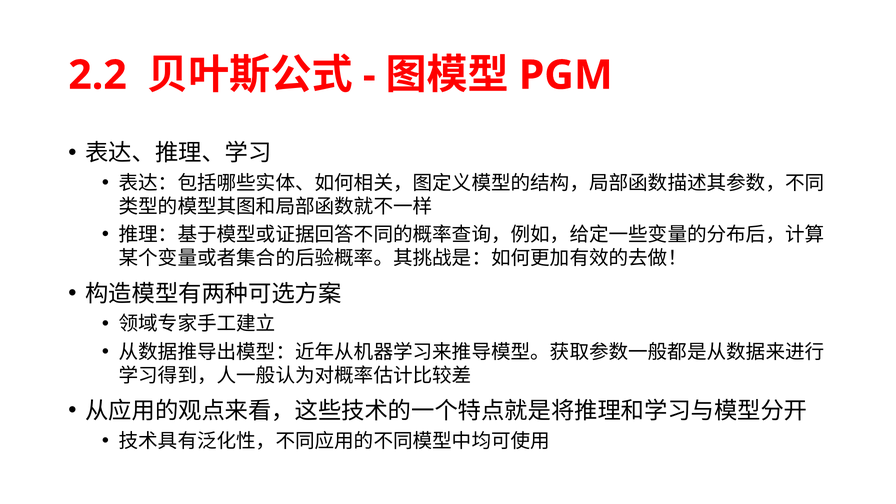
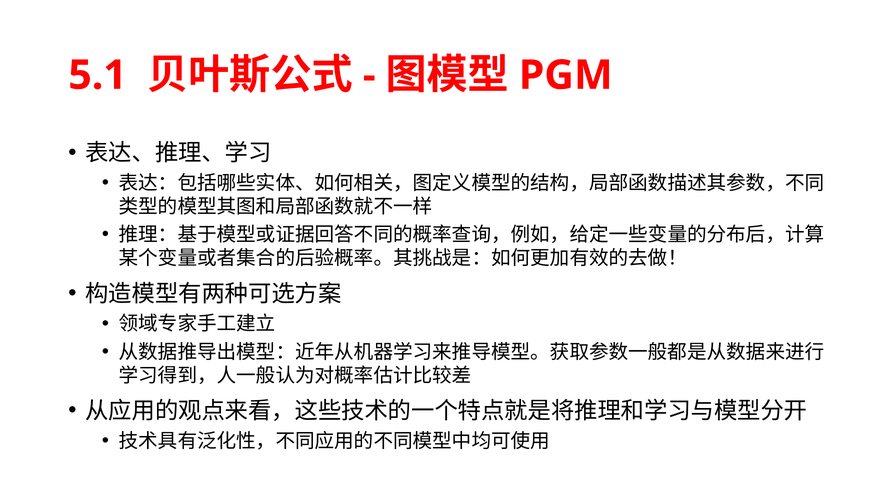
2.2: 2.2 -> 5.1
